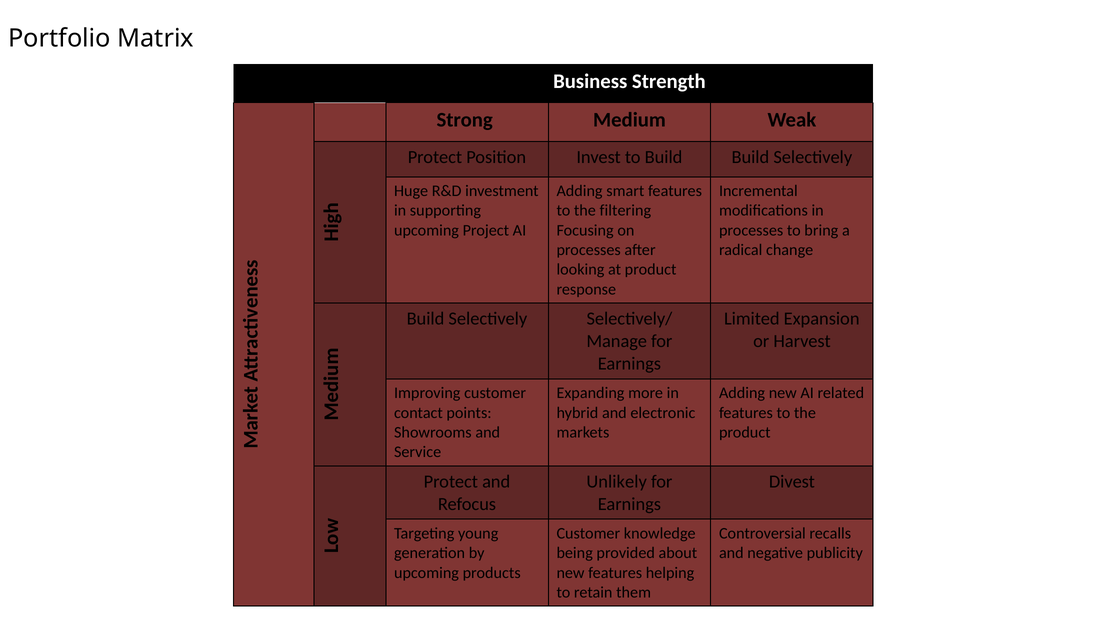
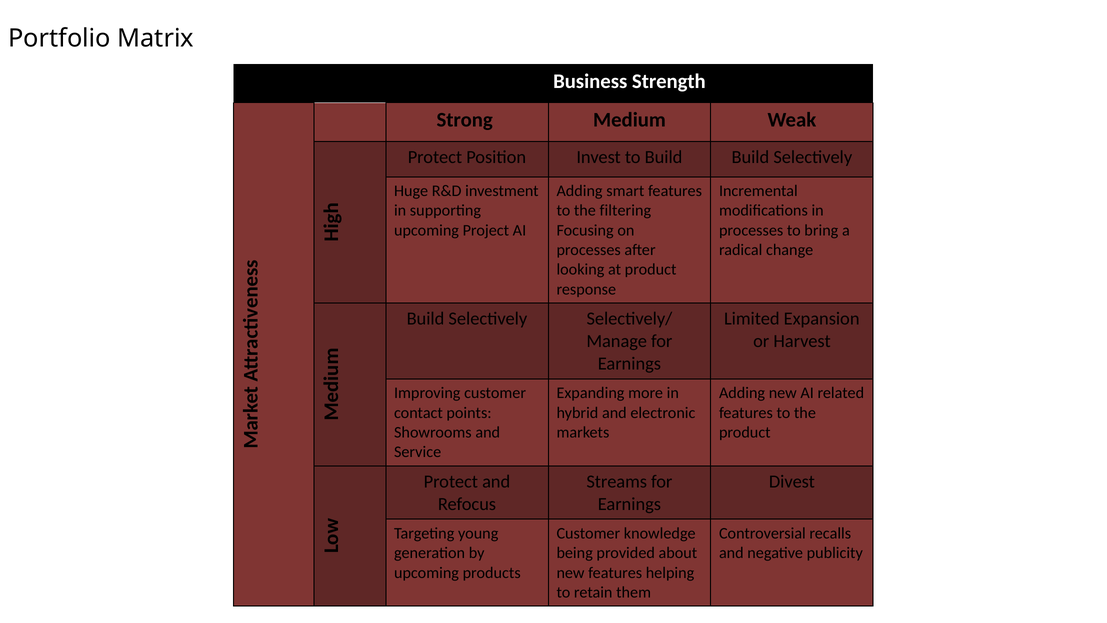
Unlikely: Unlikely -> Streams
